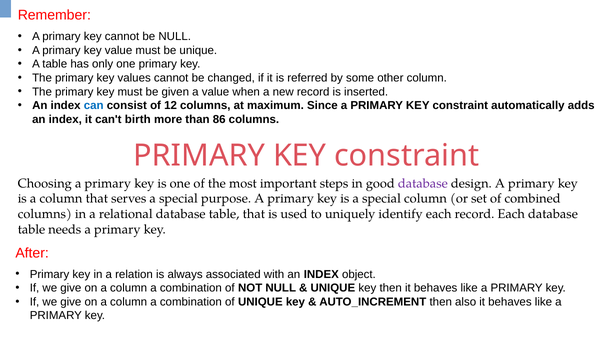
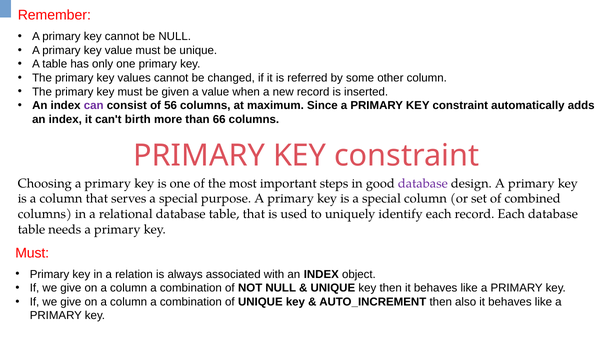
can colour: blue -> purple
12: 12 -> 56
86: 86 -> 66
After at (32, 253): After -> Must
